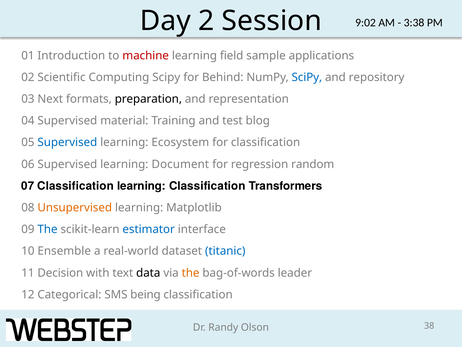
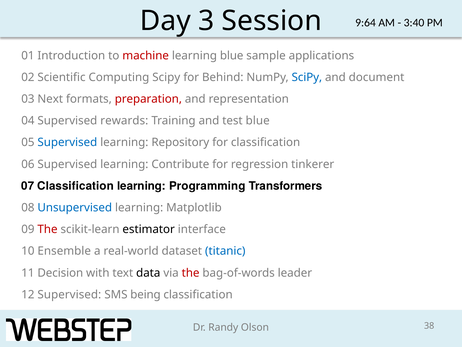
2: 2 -> 3
9:02: 9:02 -> 9:64
3:38: 3:38 -> 3:40
learning field: field -> blue
repository: repository -> document
preparation colour: black -> red
material: material -> rewards
test blog: blog -> blue
Ecosystem: Ecosystem -> Repository
Document: Document -> Contribute
random: random -> tinkerer
learning Classification: Classification -> Programming
Unsupervised colour: orange -> blue
The at (47, 229) colour: blue -> red
estimator colour: blue -> black
the at (191, 272) colour: orange -> red
12 Categorical: Categorical -> Supervised
